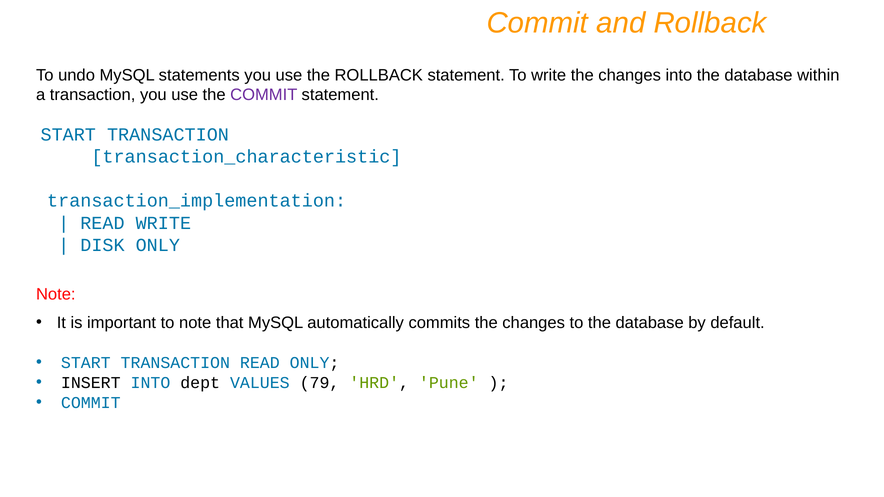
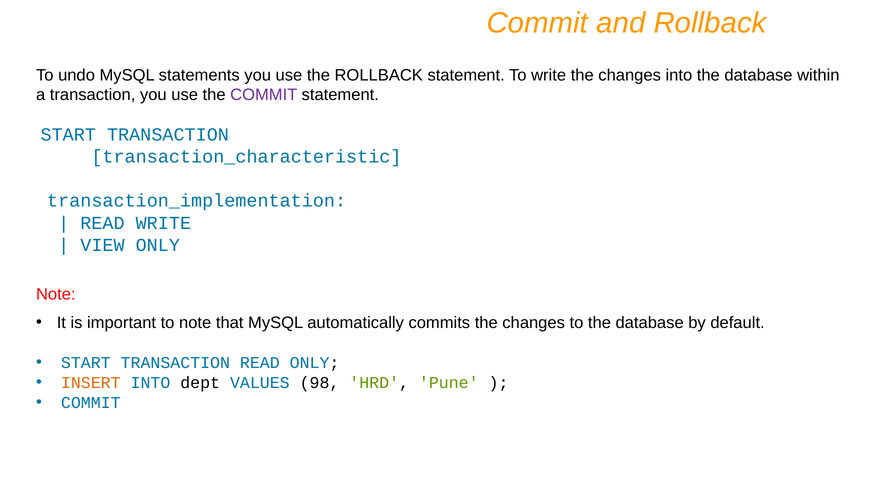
DISK: DISK -> VIEW
INSERT colour: black -> orange
79: 79 -> 98
